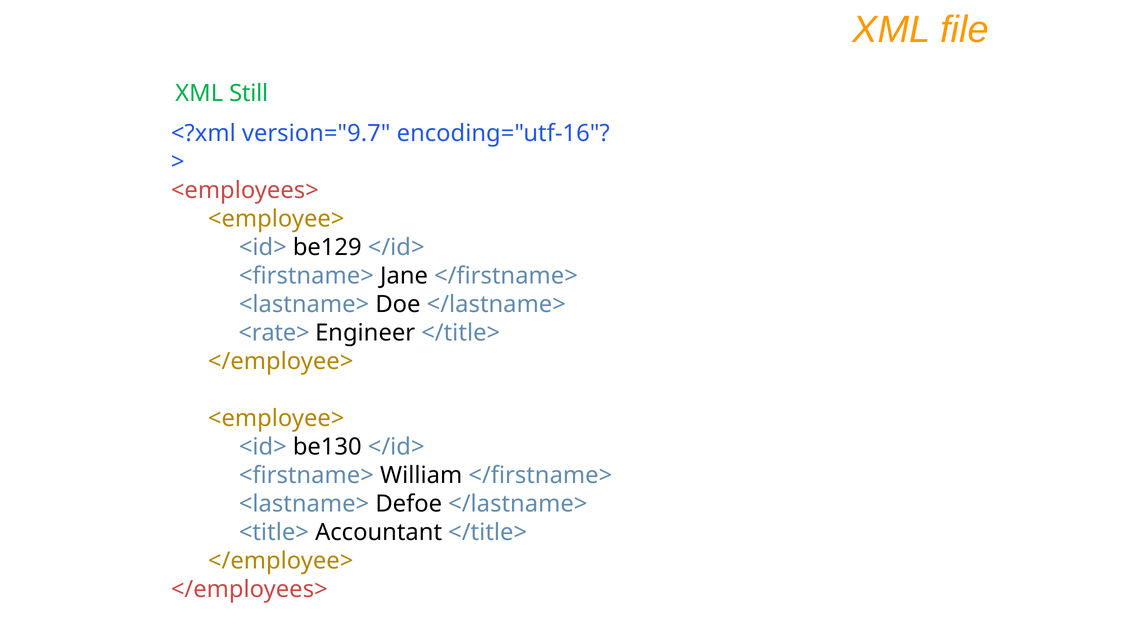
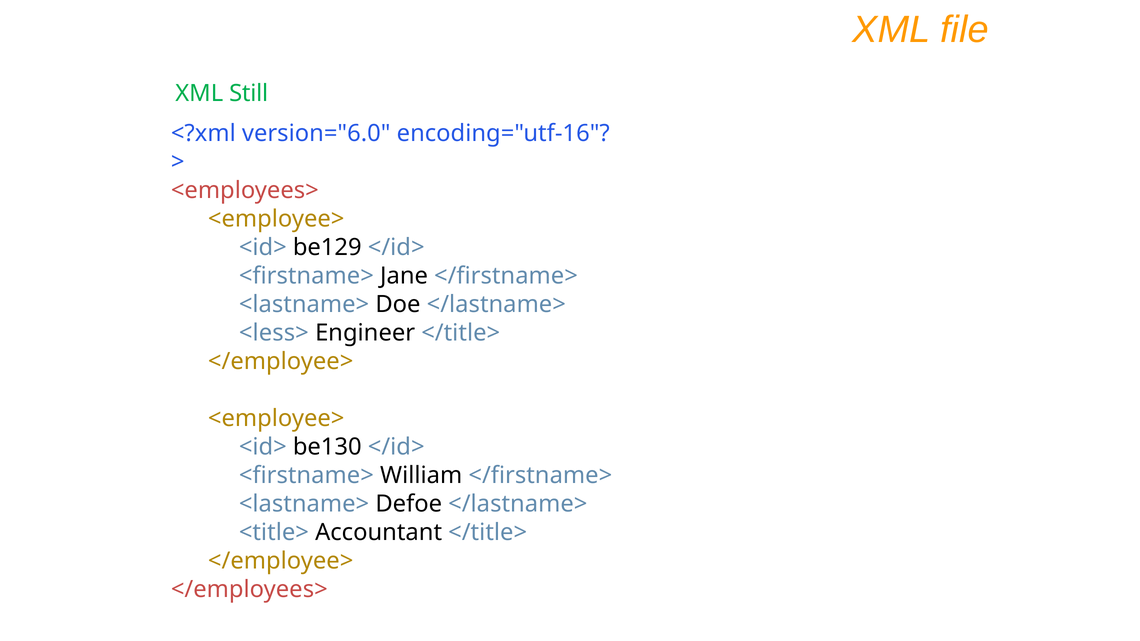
version="9.7: version="9.7 -> version="6.0
<rate>: <rate> -> <less>
